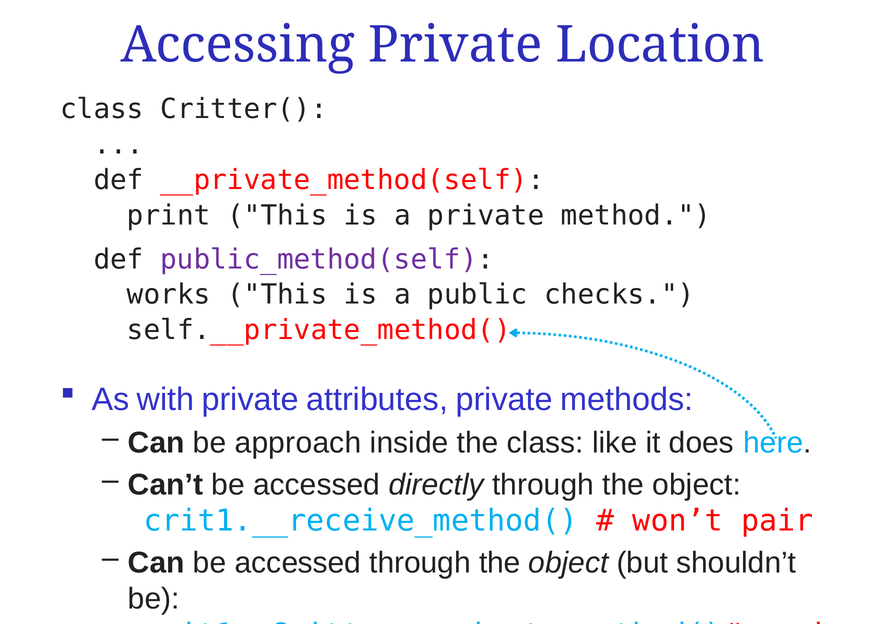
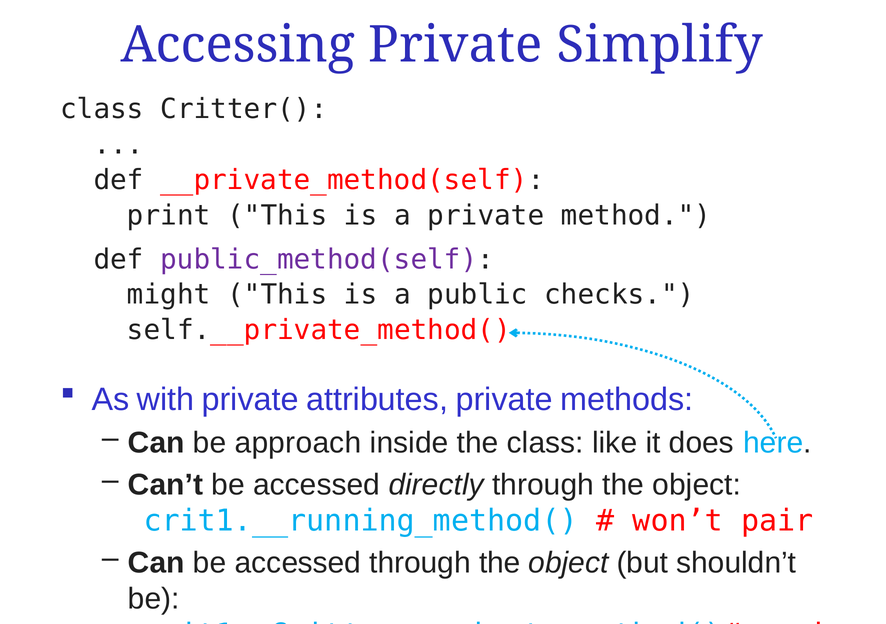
Location: Location -> Simplify
works at (169, 295): works -> might
crit1.__receive_method(: crit1.__receive_method( -> crit1.__running_method(
